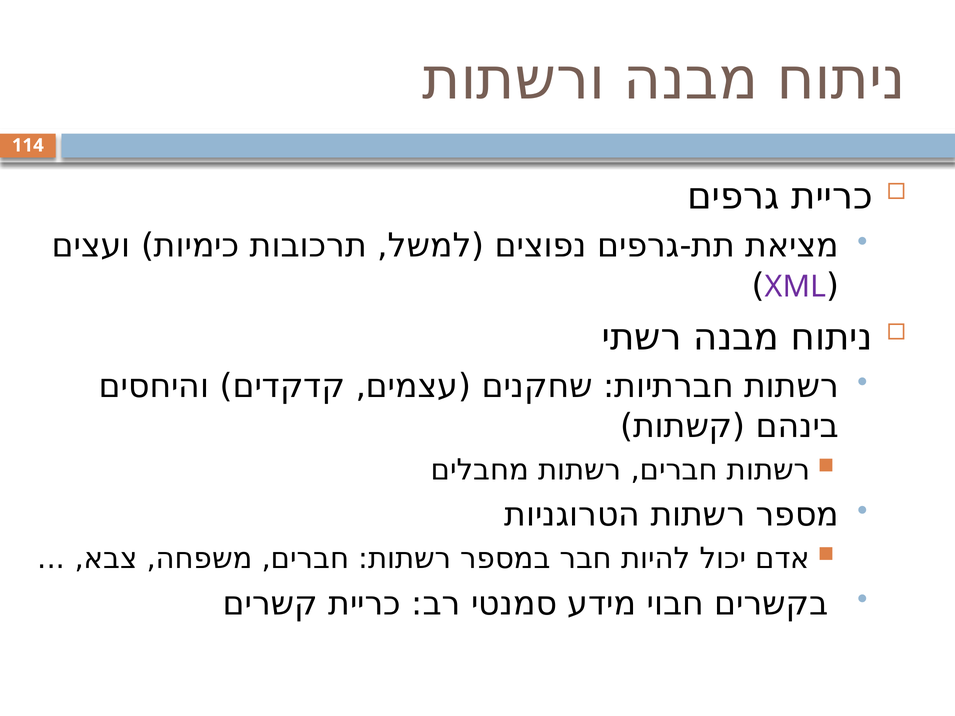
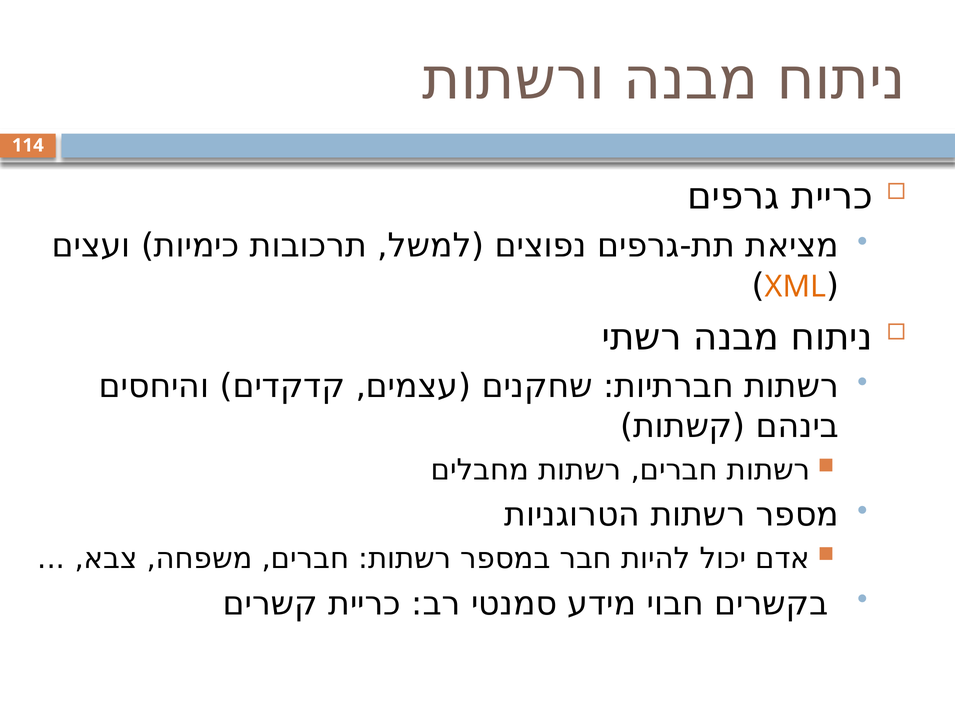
XML colour: purple -> orange
